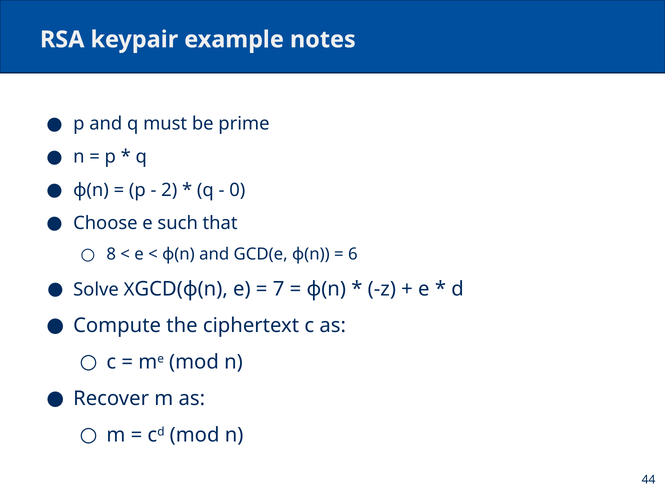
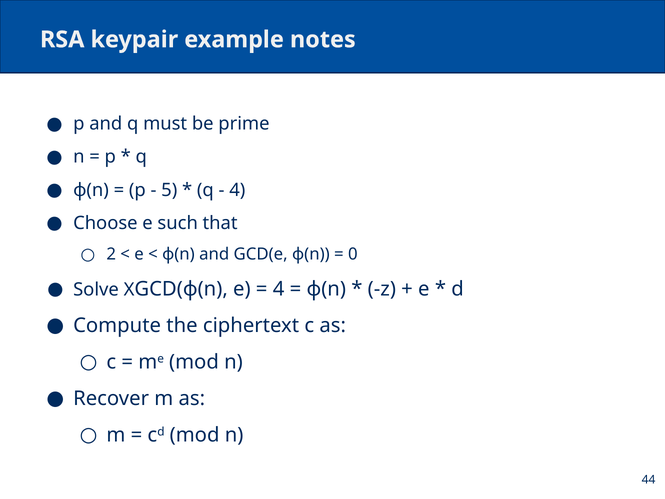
2: 2 -> 5
0 at (237, 190): 0 -> 4
8: 8 -> 2
6: 6 -> 0
7 at (279, 289): 7 -> 4
